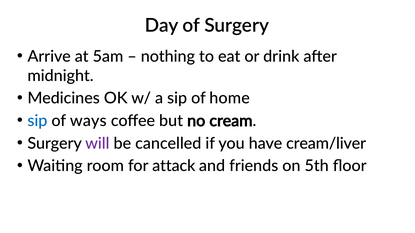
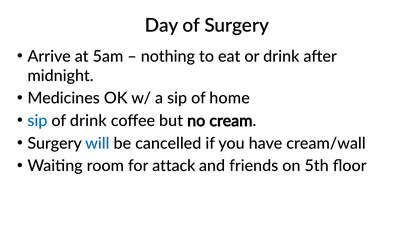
of ways: ways -> drink
will colour: purple -> blue
cream/liver: cream/liver -> cream/wall
